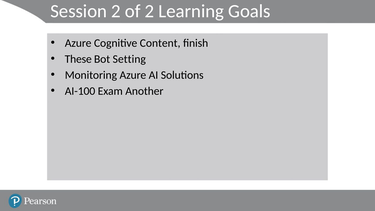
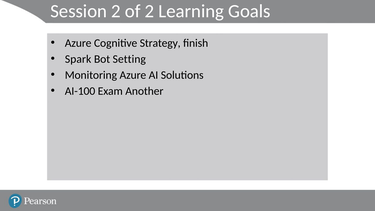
Content: Content -> Strategy
These: These -> Spark
